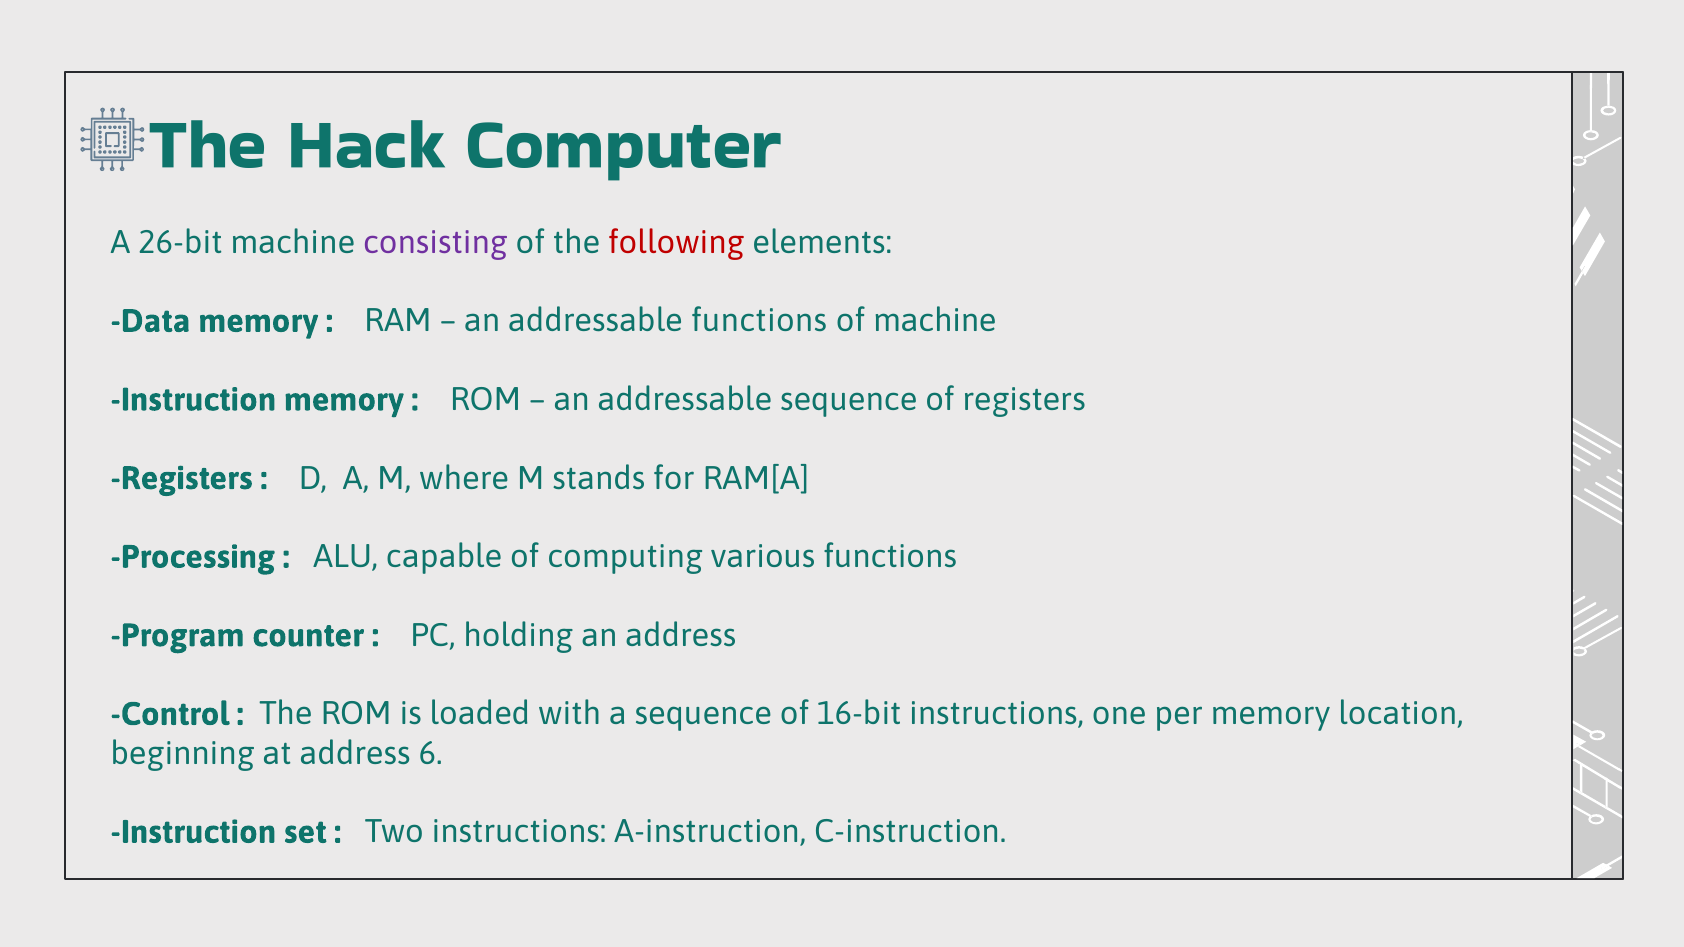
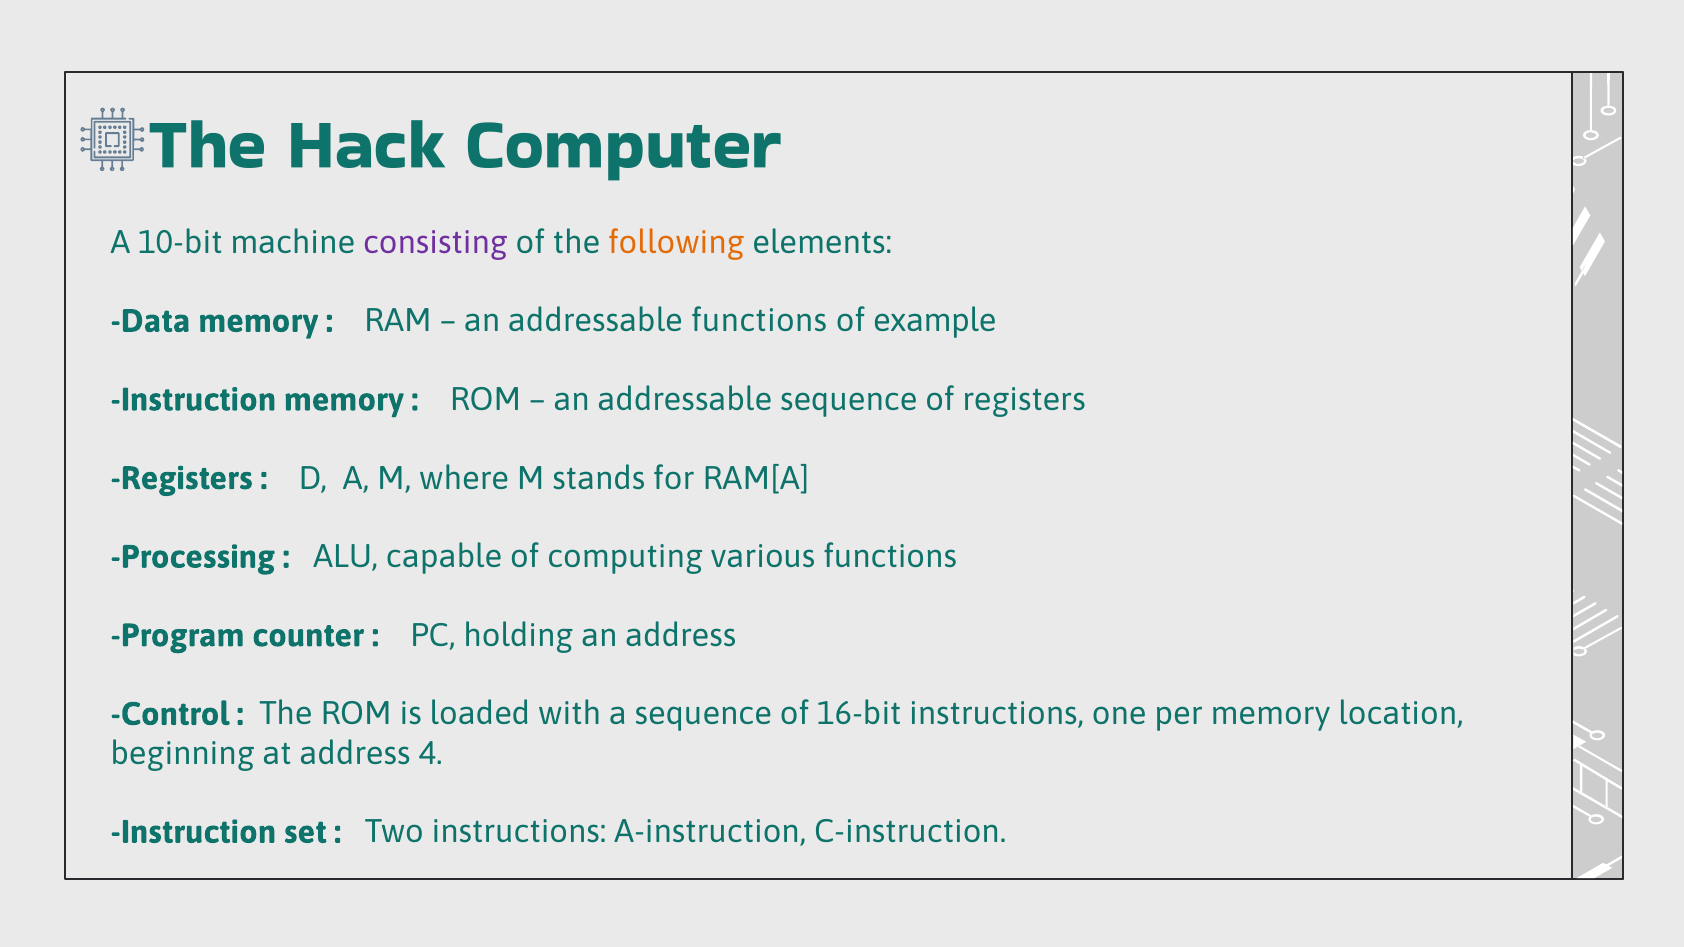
26-bit: 26-bit -> 10-bit
following colour: red -> orange
of machine: machine -> example
6: 6 -> 4
